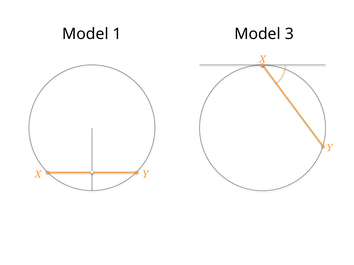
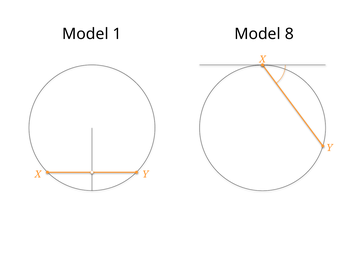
3: 3 -> 8
